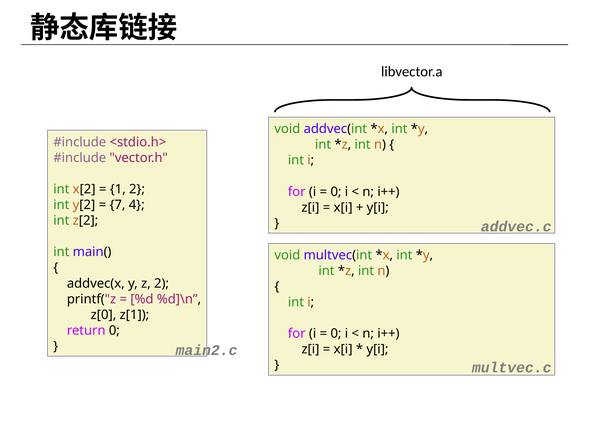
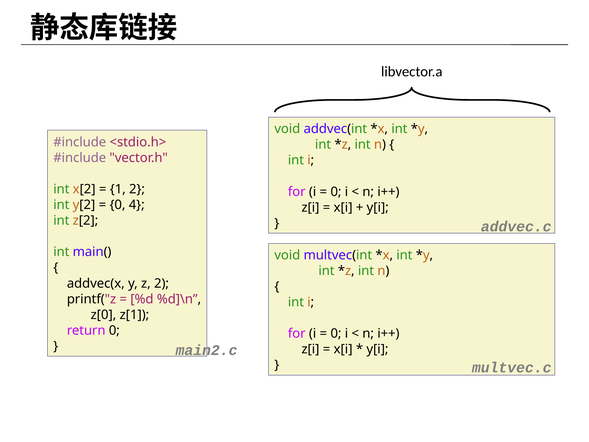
7 at (117, 205): 7 -> 0
